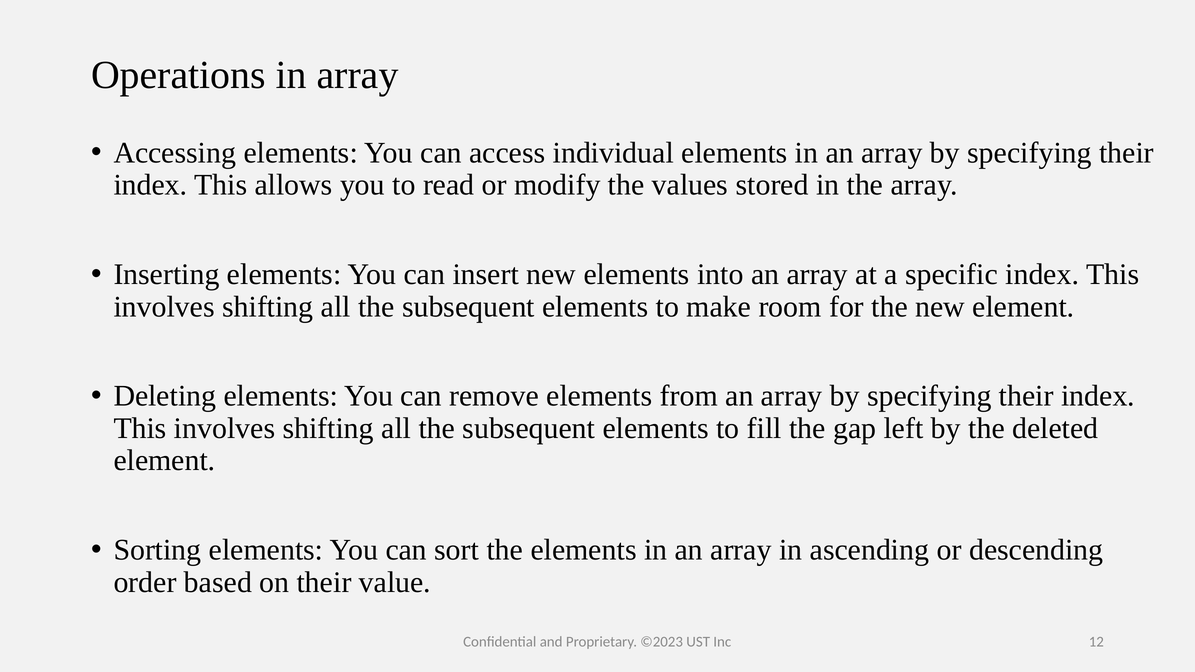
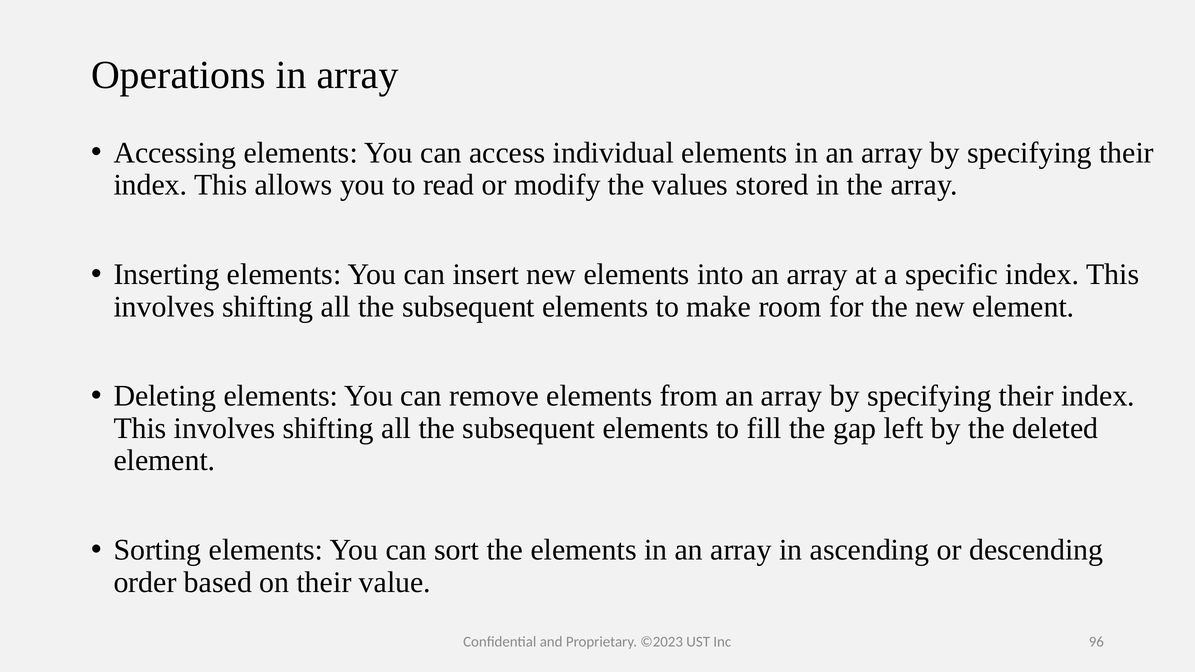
12: 12 -> 96
